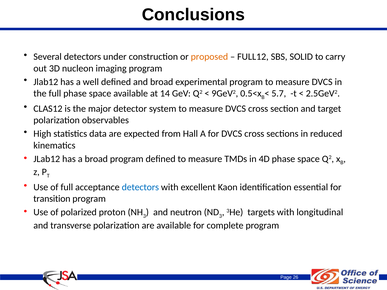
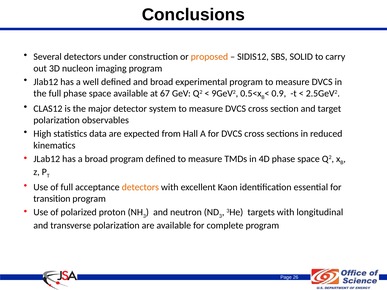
FULL12: FULL12 -> SIDIS12
14: 14 -> 67
5.7: 5.7 -> 0.9
detectors at (140, 187) colour: blue -> orange
